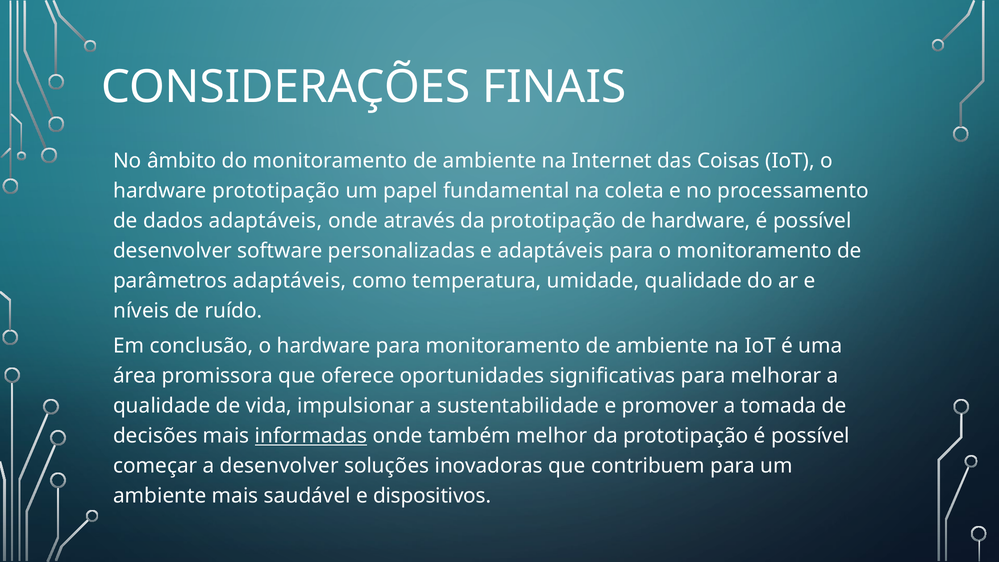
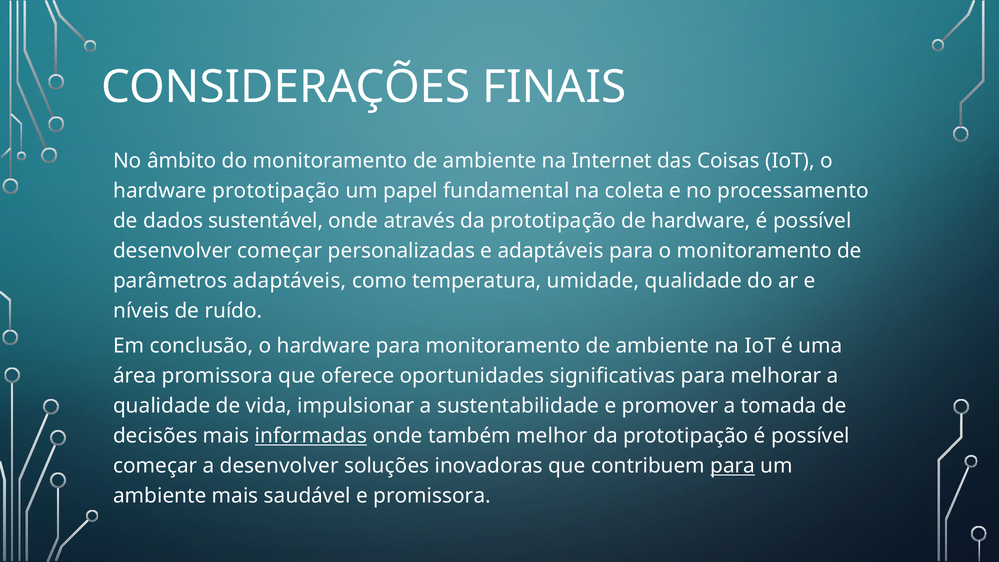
dados adaptáveis: adaptáveis -> sustentável
desenvolver software: software -> começar
para at (733, 466) underline: none -> present
e dispositivos: dispositivos -> promissora
